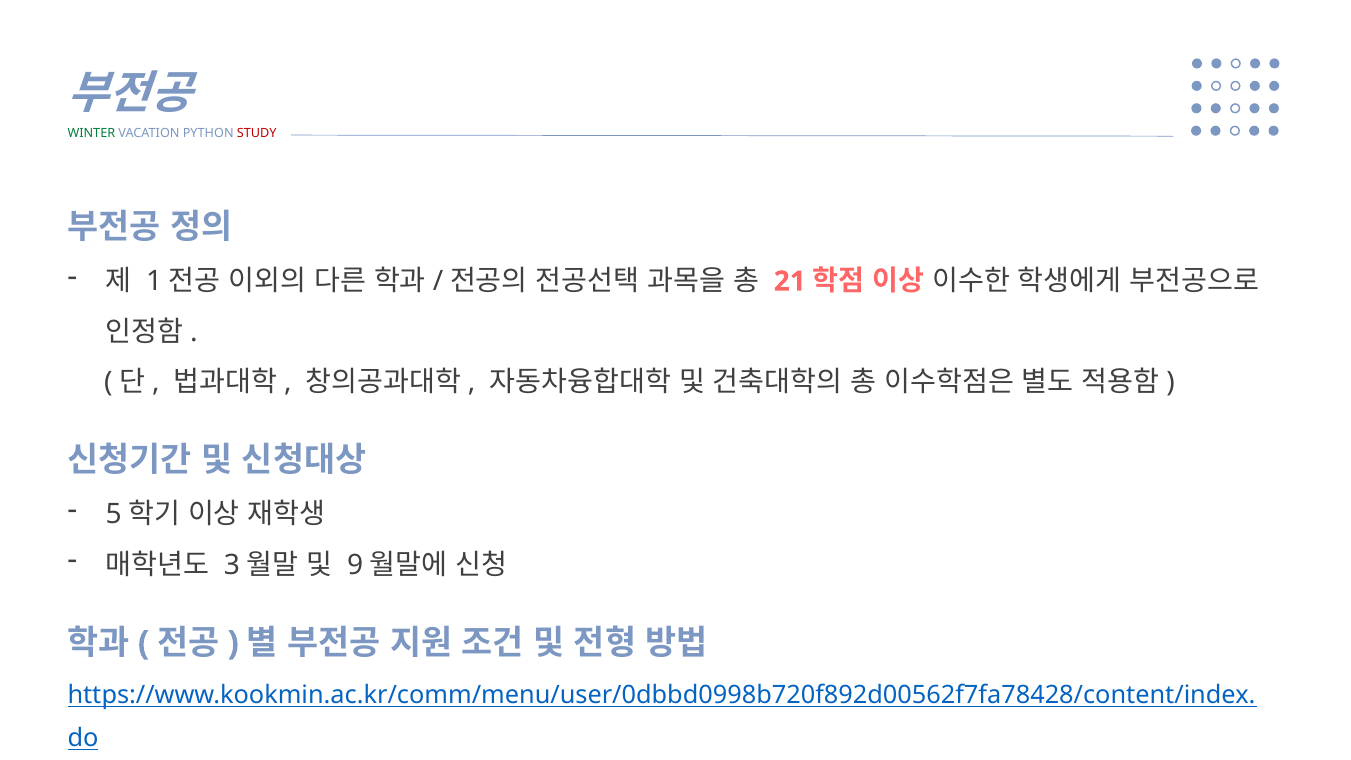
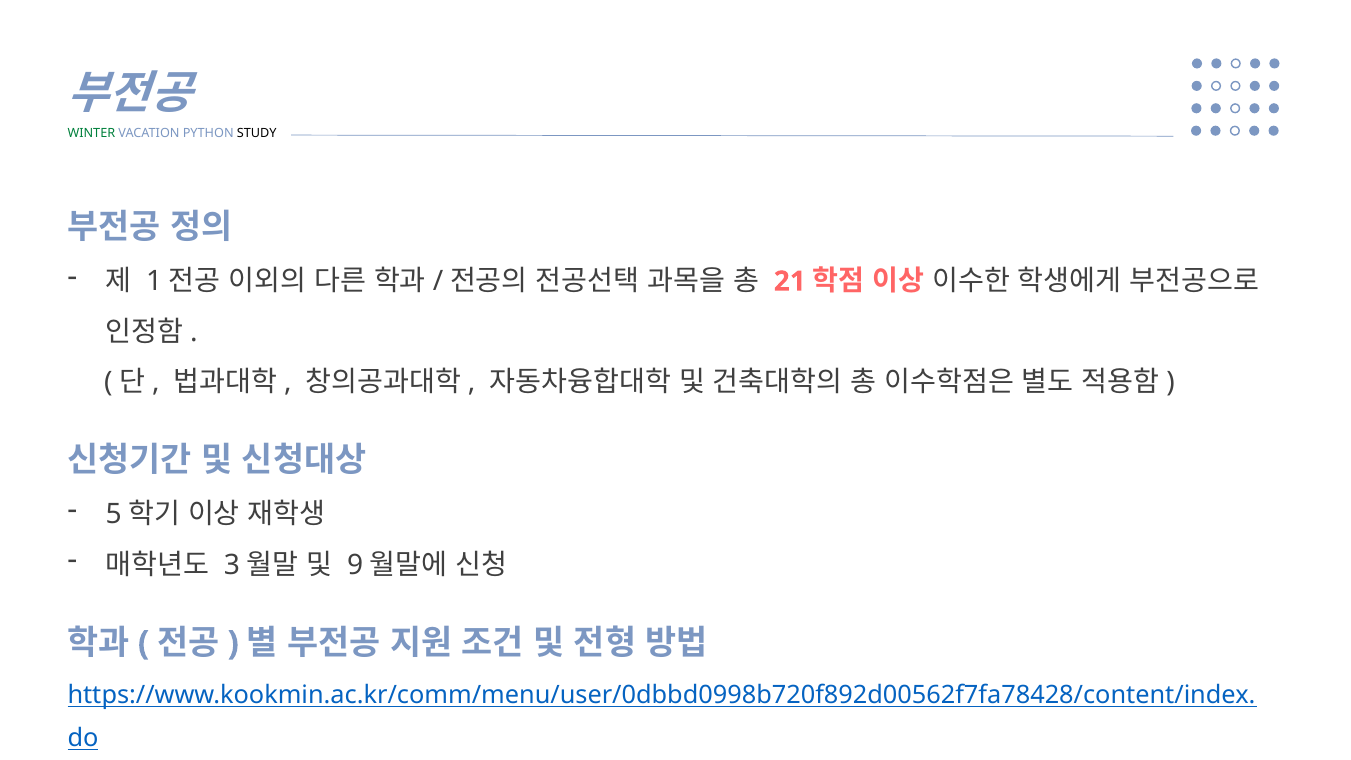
STUDY colour: red -> black
